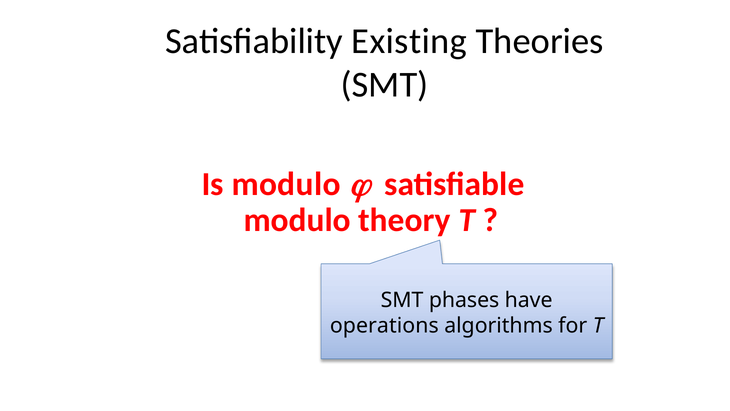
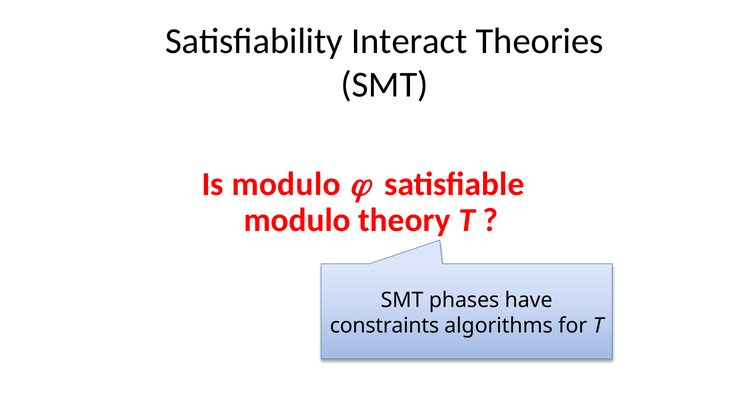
Existing: Existing -> Interact
operations: operations -> constraints
